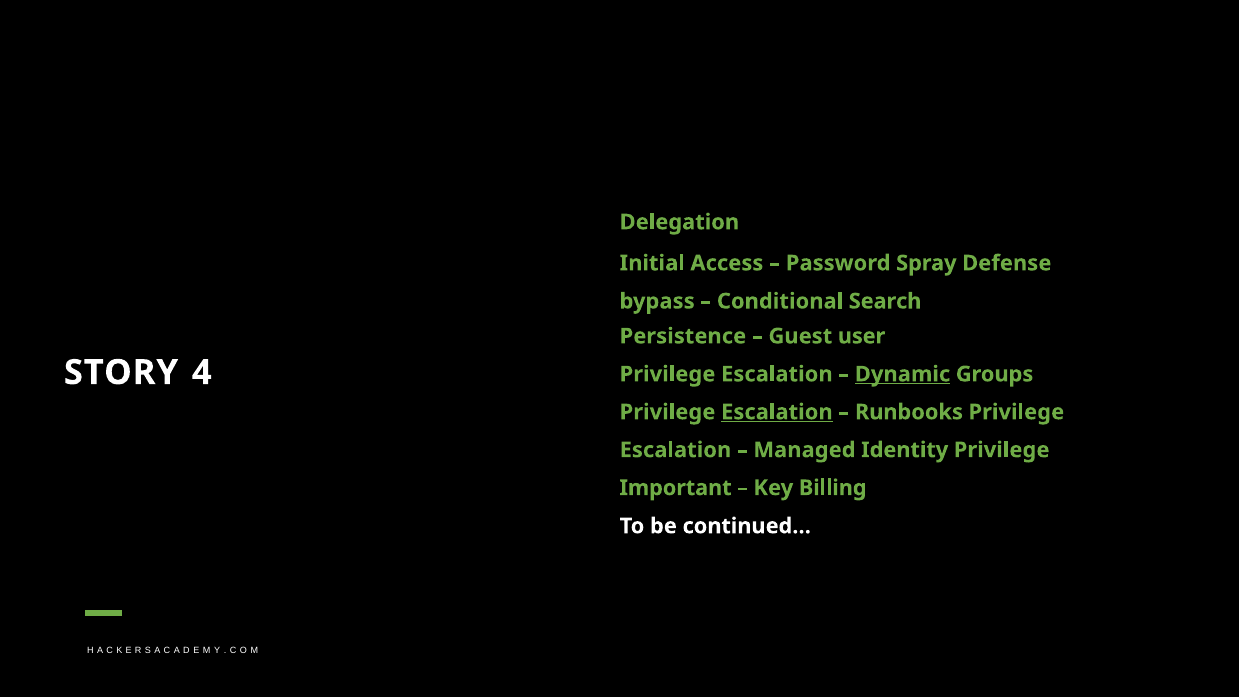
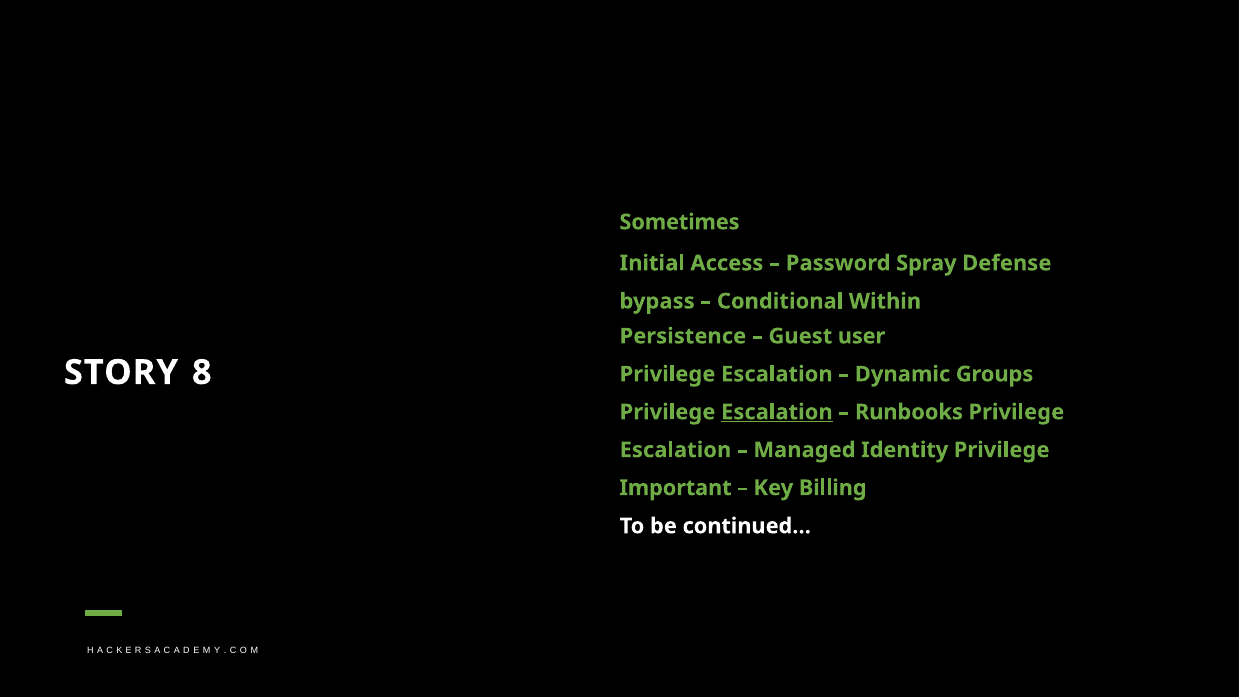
Delegation: Delegation -> Sometimes
Search: Search -> Within
4: 4 -> 8
Dynamic underline: present -> none
